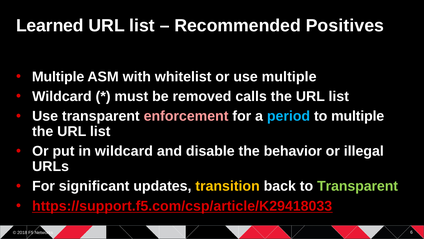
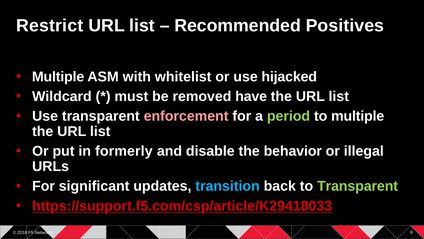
Learned: Learned -> Restrict
use multiple: multiple -> hijacked
calls: calls -> have
period colour: light blue -> light green
in wildcard: wildcard -> formerly
transition colour: yellow -> light blue
